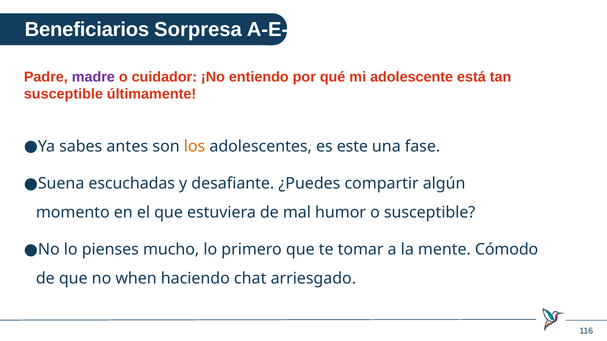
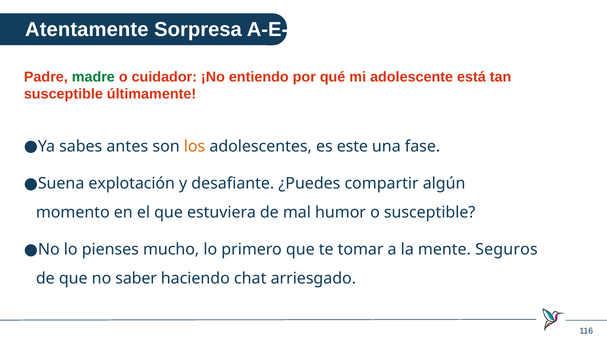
Beneficiarios: Beneficiarios -> Atentamente
madre colour: purple -> green
escuchadas: escuchadas -> explotación
Cómodo: Cómodo -> Seguros
when: when -> saber
